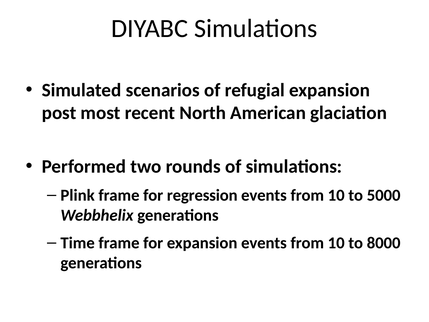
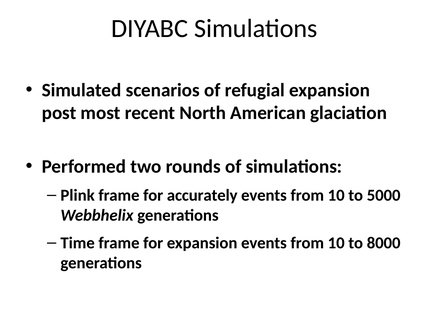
regression: regression -> accurately
